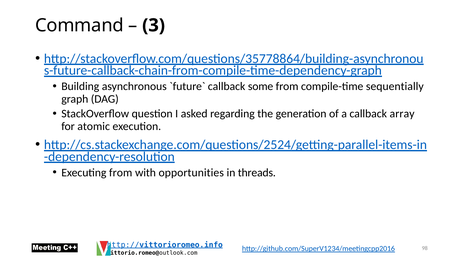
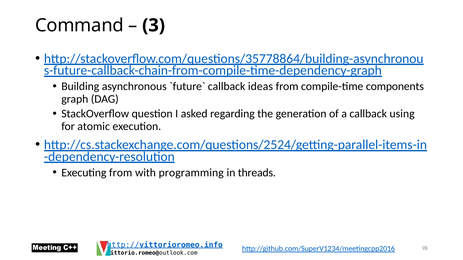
some: some -> ideas
sequentially: sequentially -> components
array: array -> using
opportunities: opportunities -> programming
